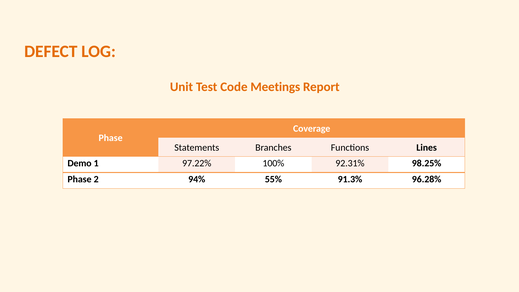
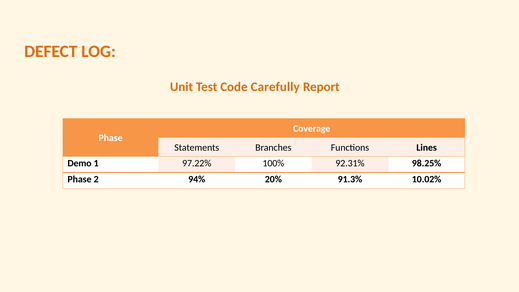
Meetings: Meetings -> Carefully
55%: 55% -> 20%
96.28%: 96.28% -> 10.02%
